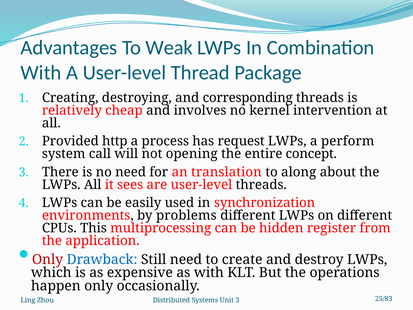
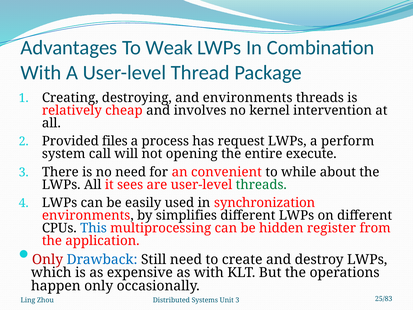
and corresponding: corresponding -> environments
http: http -> files
concept: concept -> execute
translation: translation -> convenient
along: along -> while
threads at (261, 185) colour: black -> green
problems: problems -> simplifies
This colour: black -> blue
